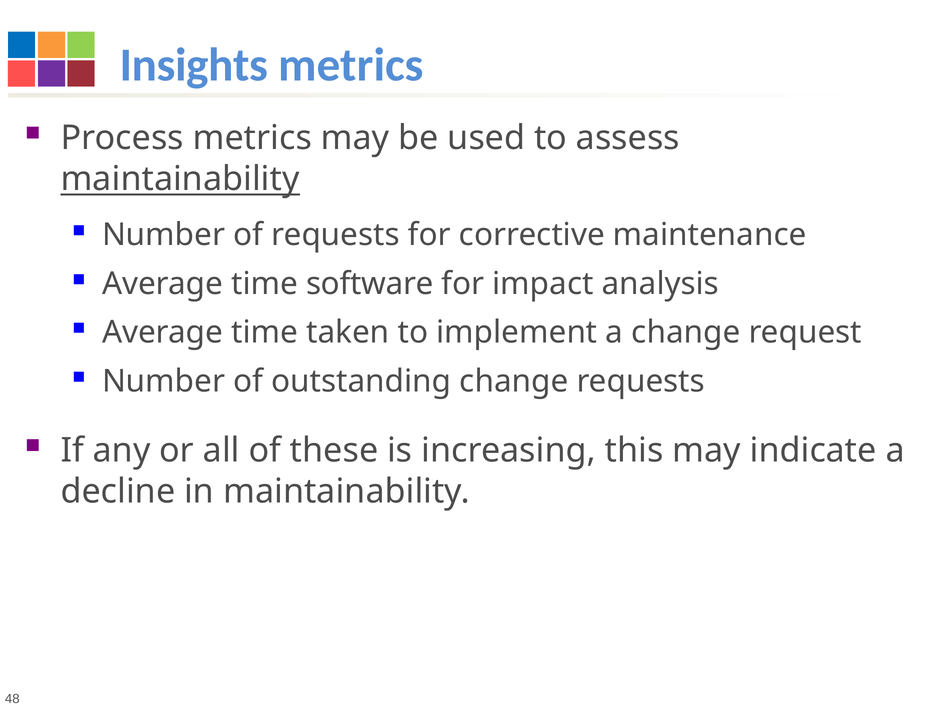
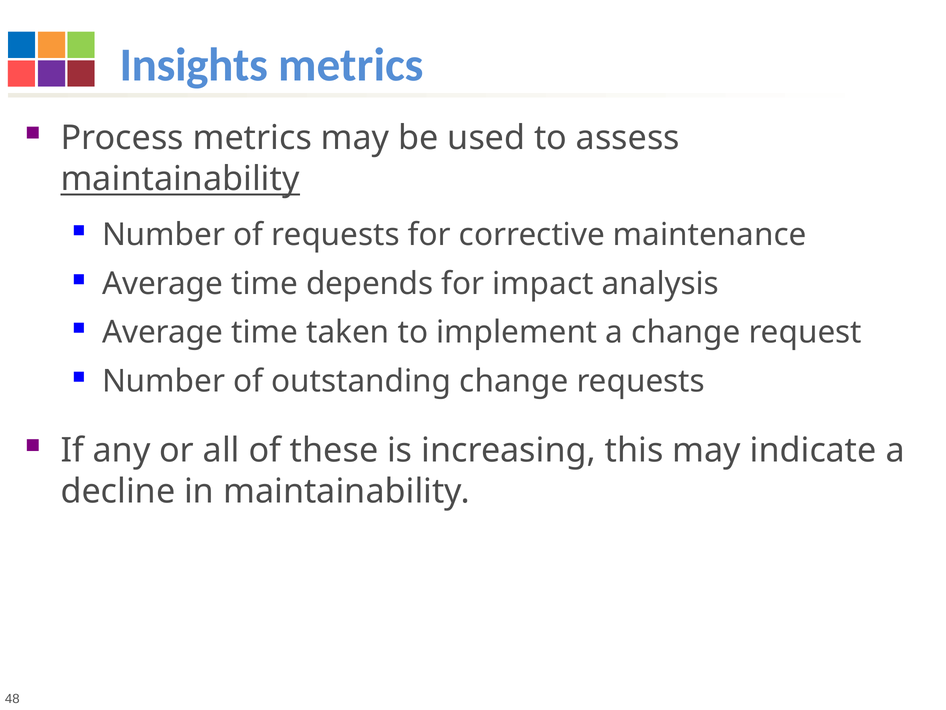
software: software -> depends
